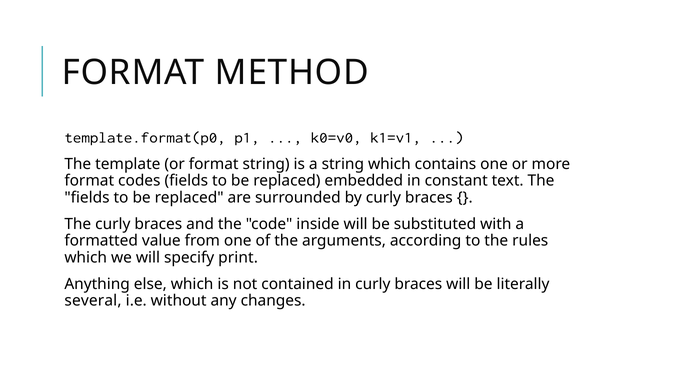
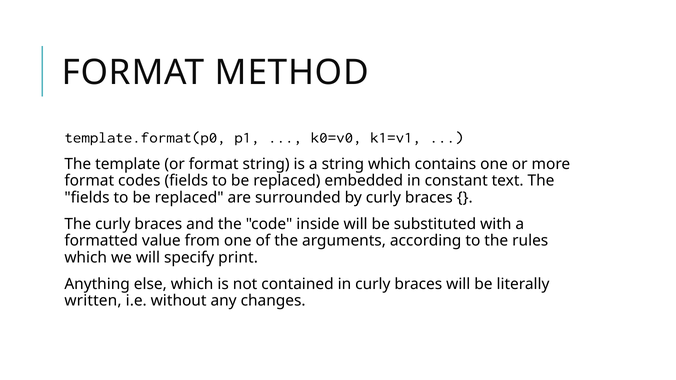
several: several -> written
